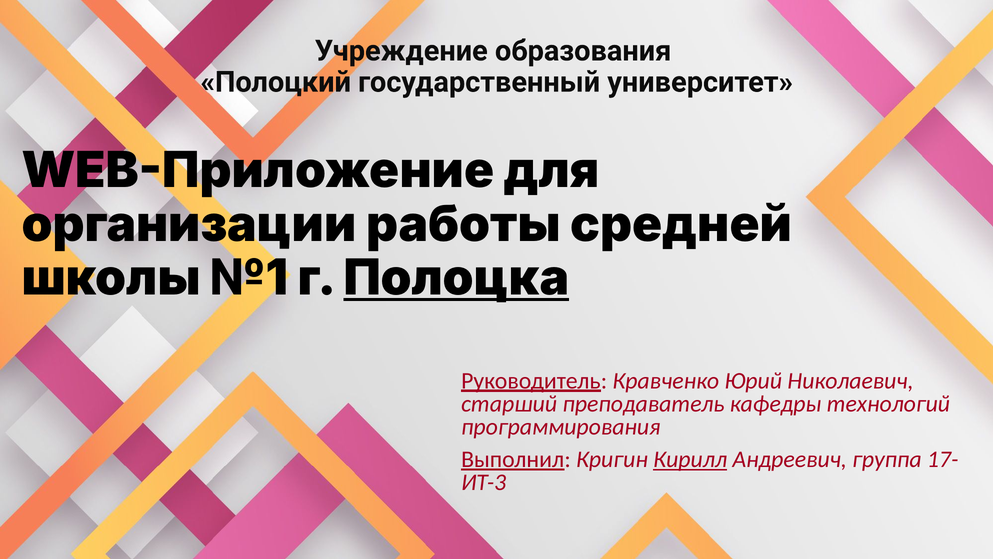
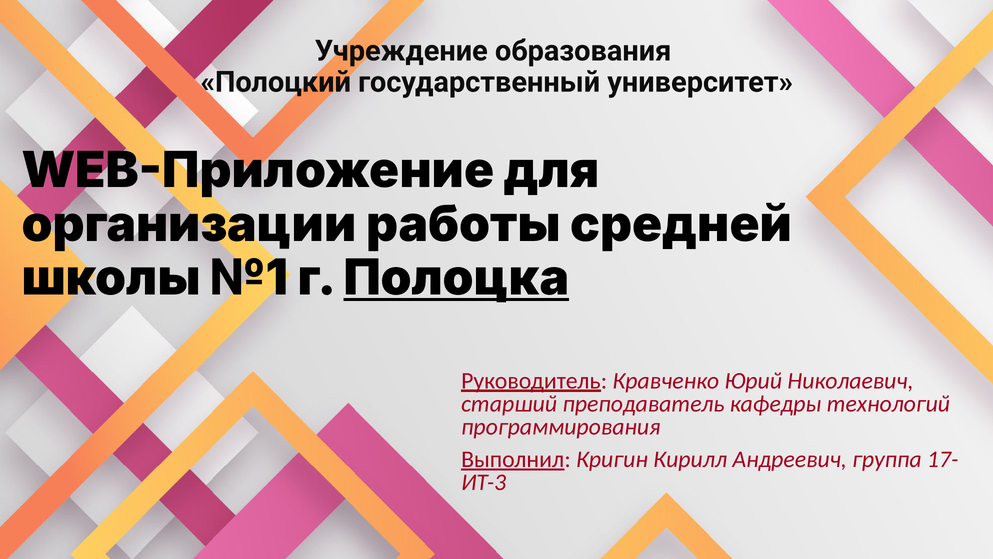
Кирилл underline: present -> none
